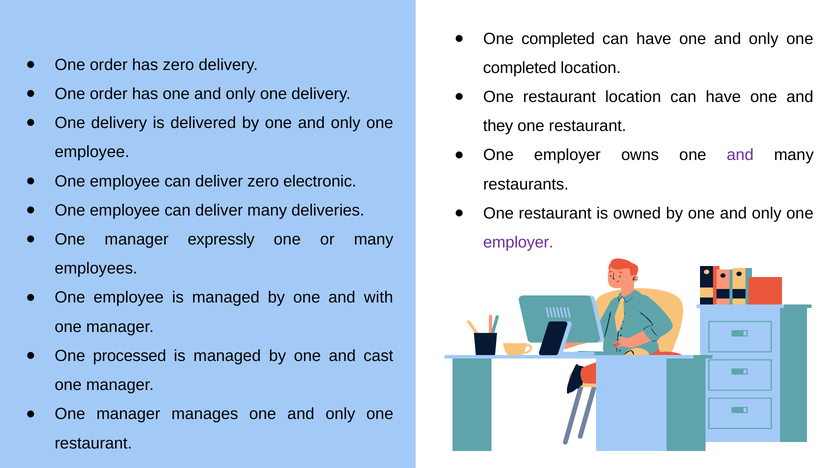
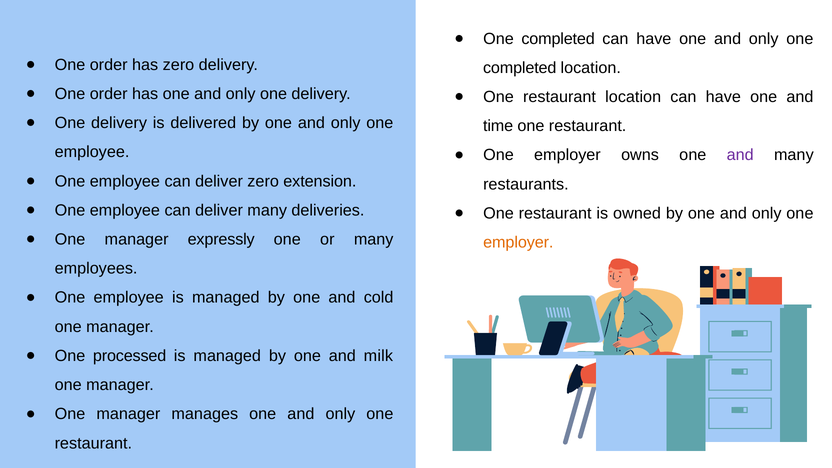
they: they -> time
electronic: electronic -> extension
employer at (518, 243) colour: purple -> orange
with: with -> cold
cast: cast -> milk
